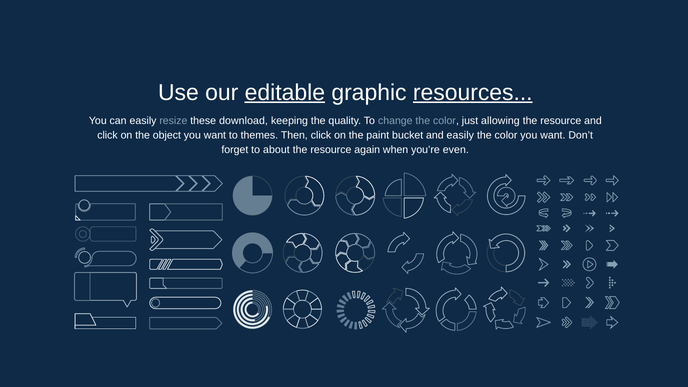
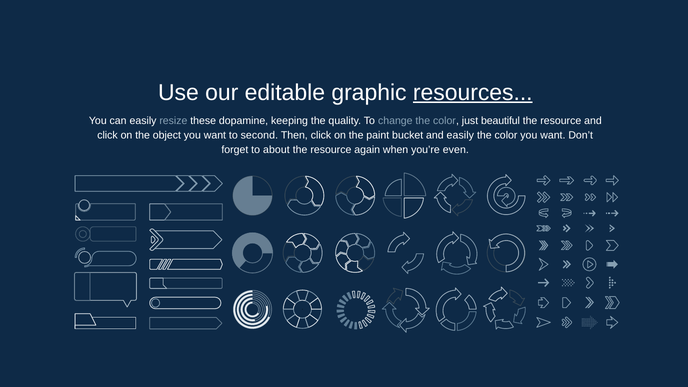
editable underline: present -> none
download: download -> dopamine
allowing: allowing -> beautiful
themes: themes -> second
